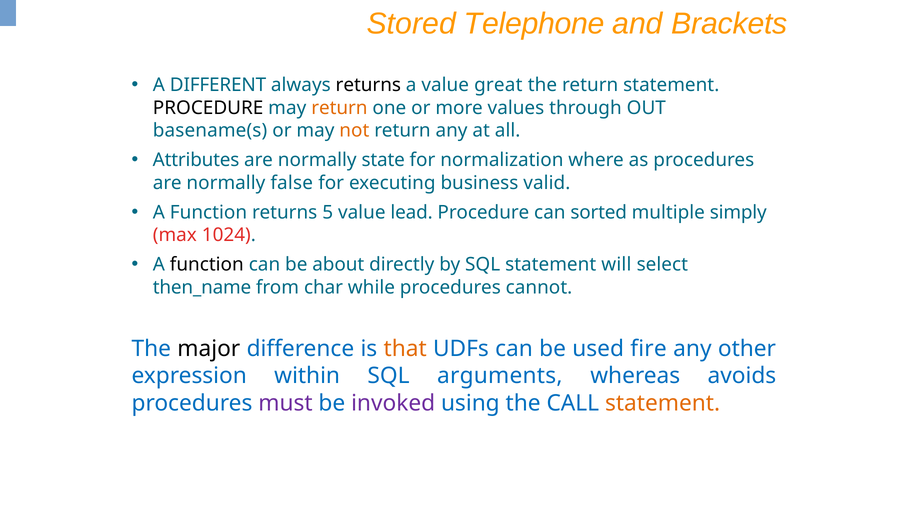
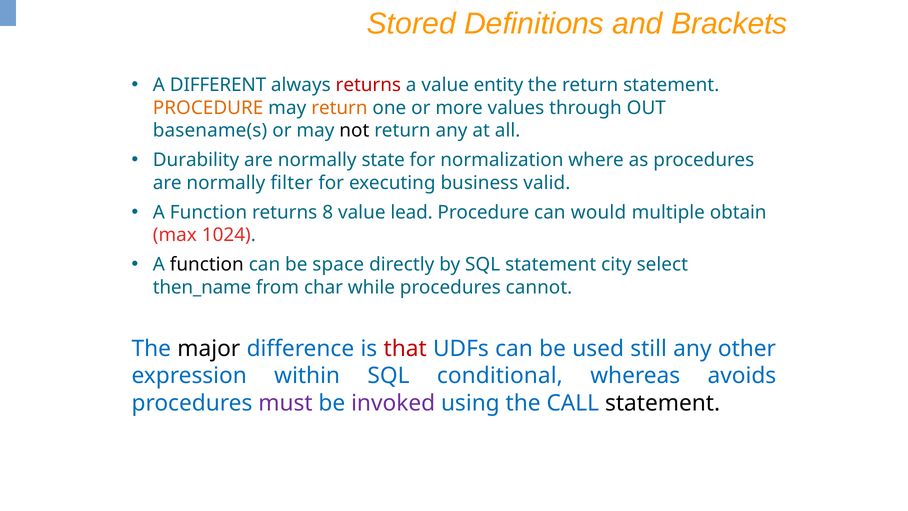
Telephone: Telephone -> Definitions
returns at (368, 85) colour: black -> red
great: great -> entity
PROCEDURE at (208, 108) colour: black -> orange
not colour: orange -> black
Attributes: Attributes -> Durability
false: false -> filter
5: 5 -> 8
sorted: sorted -> would
simply: simply -> obtain
about: about -> space
will: will -> city
that colour: orange -> red
fire: fire -> still
arguments: arguments -> conditional
statement at (663, 403) colour: orange -> black
